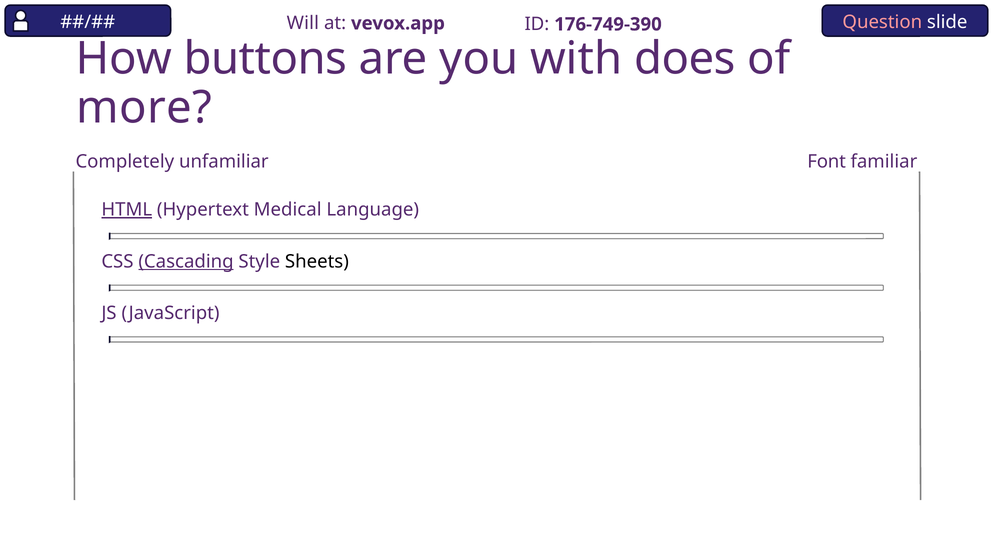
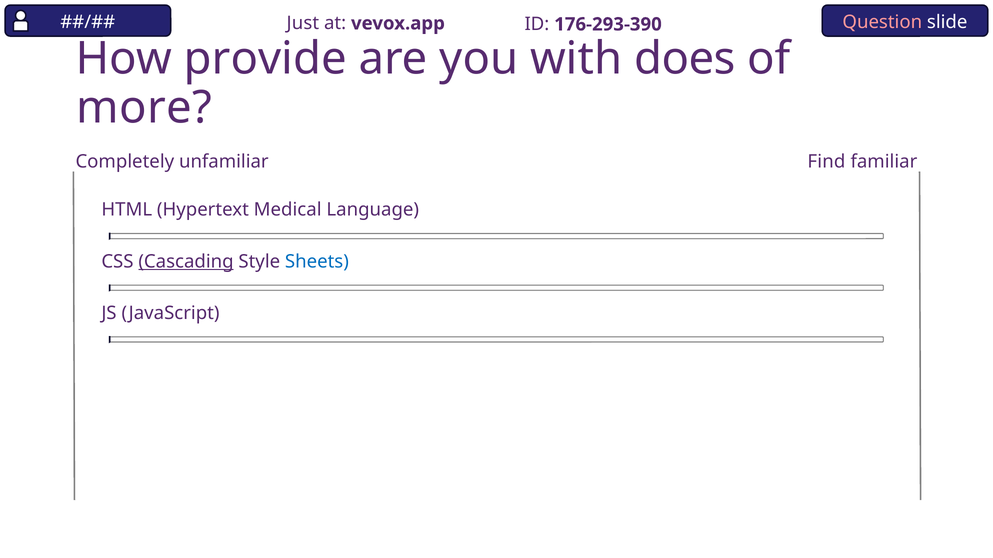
Will: Will -> Just
176-749-390: 176-749-390 -> 176-293-390
buttons: buttons -> provide
Font: Font -> Find
HTML underline: present -> none
Sheets colour: black -> blue
